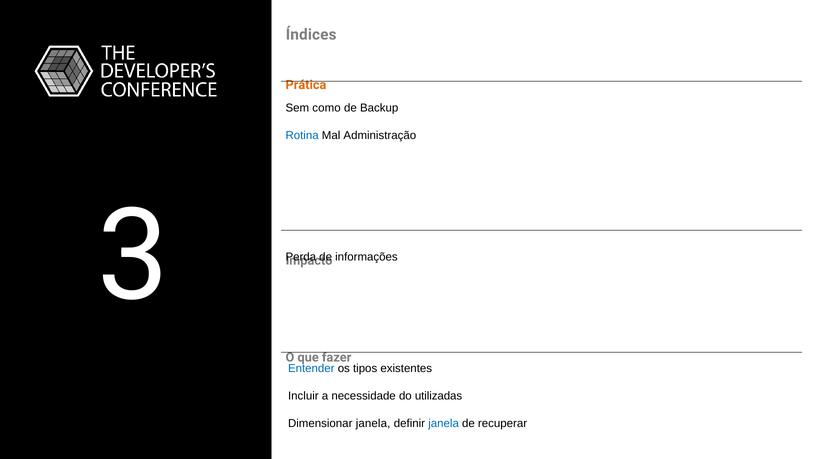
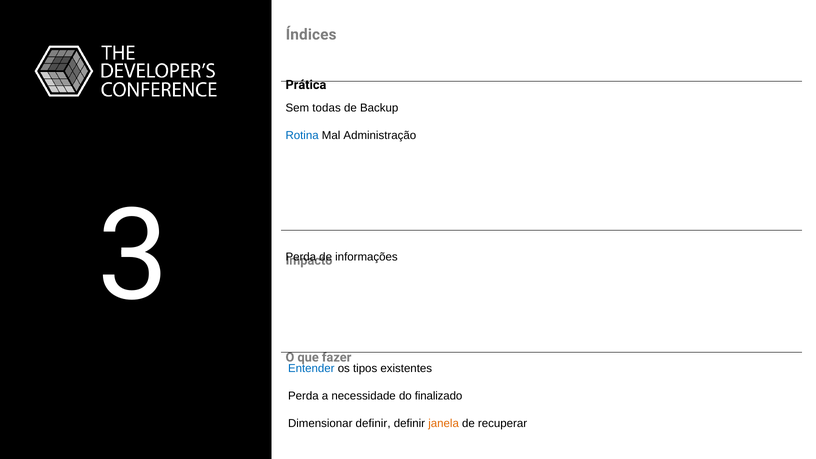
Prática colour: orange -> black
como: como -> todas
Incluir at (303, 396): Incluir -> Perda
utilizadas: utilizadas -> finalizado
Dimensionar janela: janela -> definir
janela at (444, 424) colour: blue -> orange
